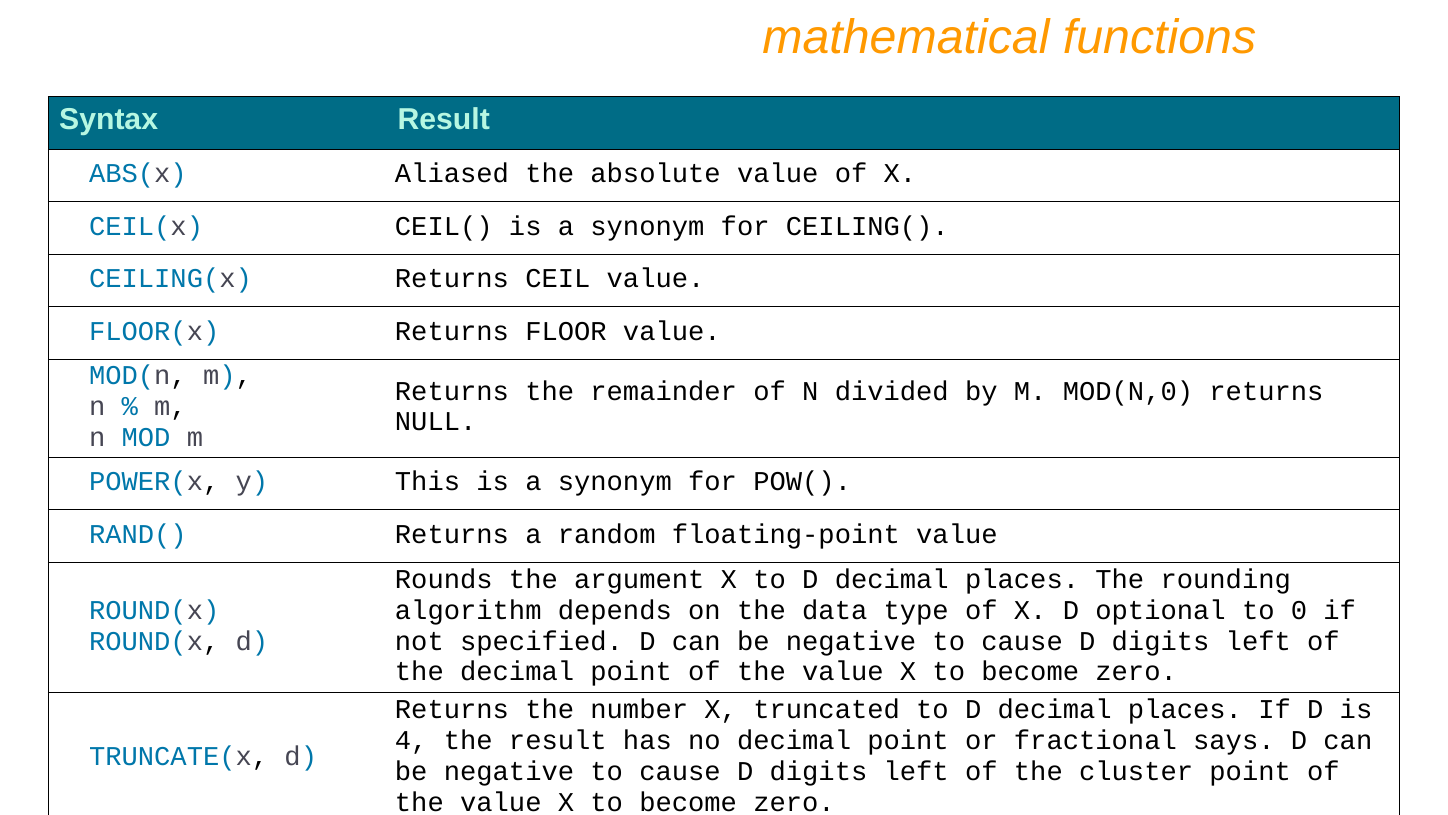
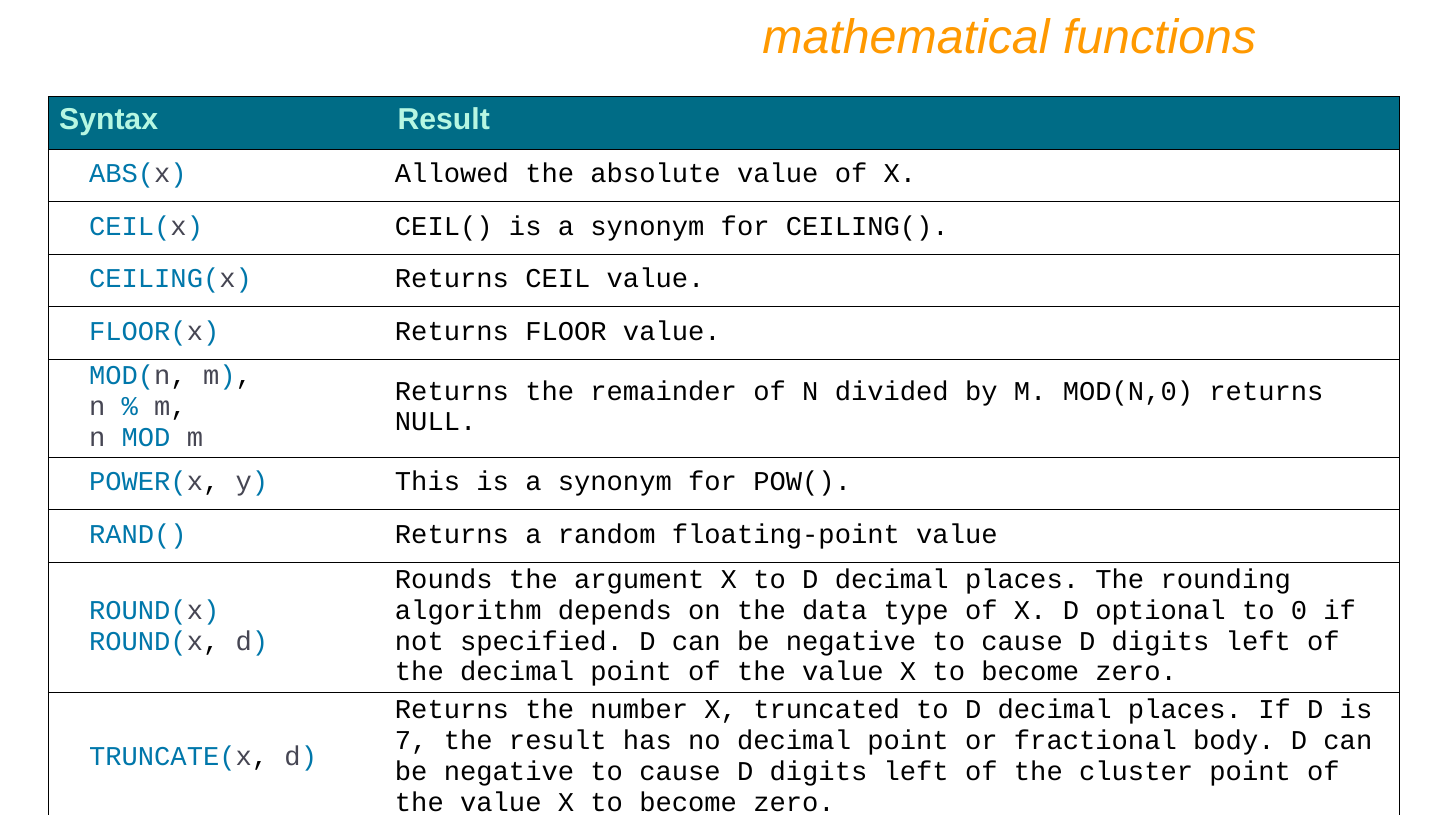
Aliased: Aliased -> Allowed
4: 4 -> 7
says: says -> body
